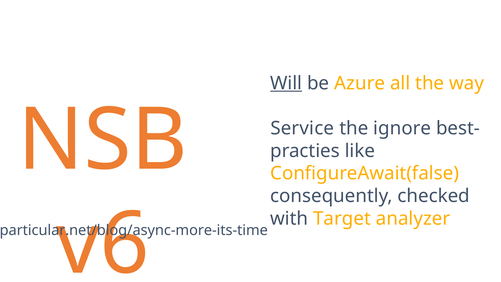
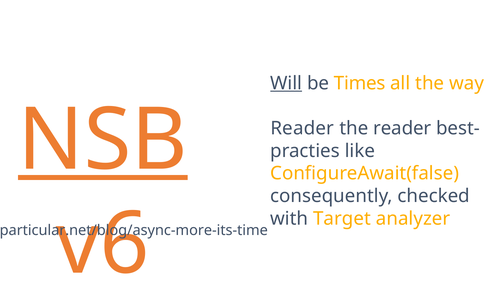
Azure: Azure -> Times
NSB underline: none -> present
Service at (302, 128): Service -> Reader
the ignore: ignore -> reader
